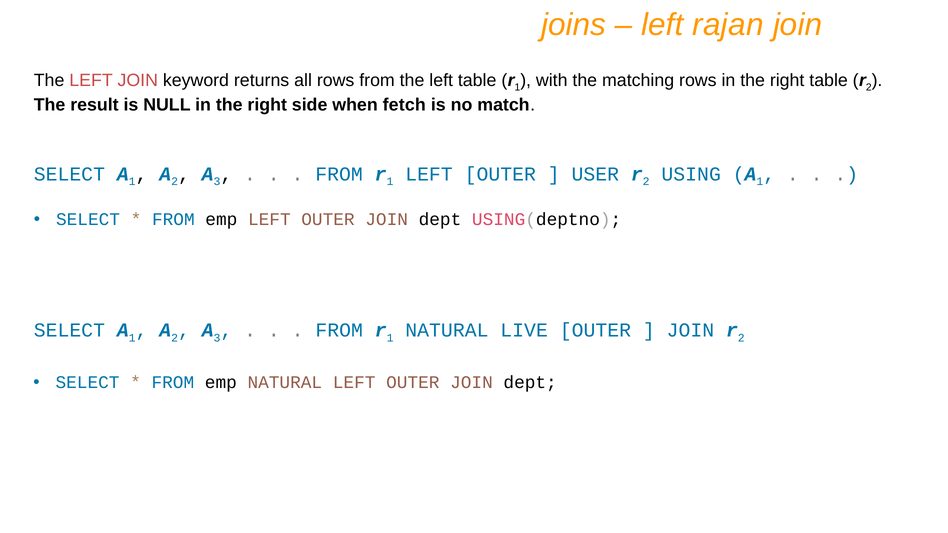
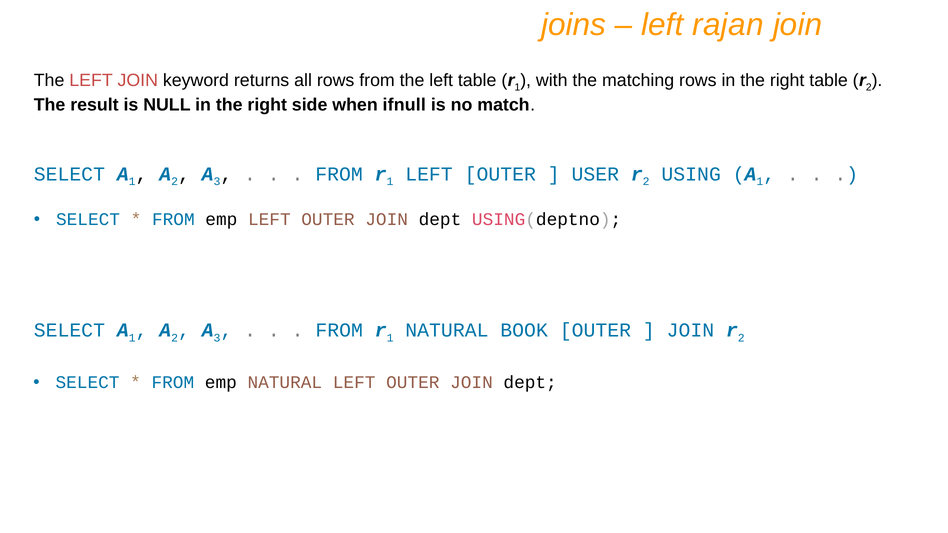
fetch: fetch -> ifnull
LIVE: LIVE -> BOOK
